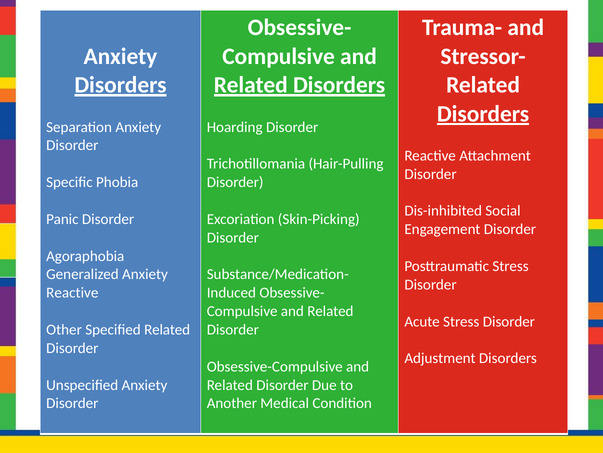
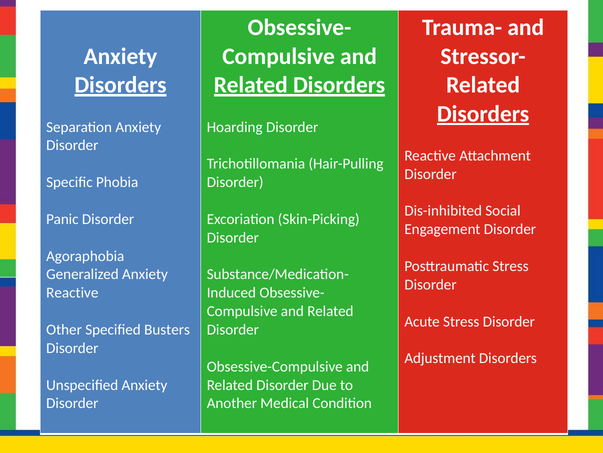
Specified Related: Related -> Busters
